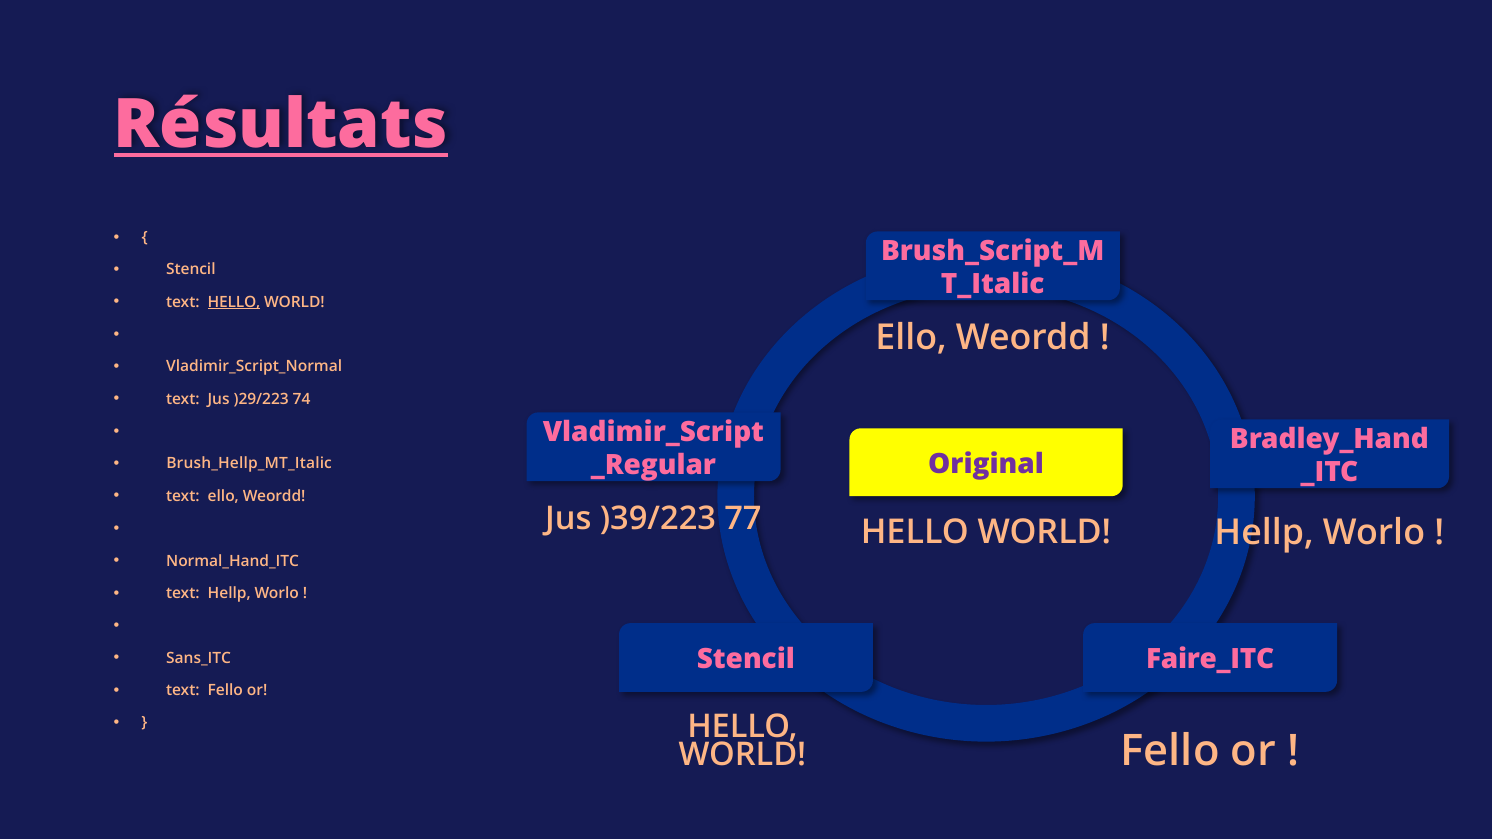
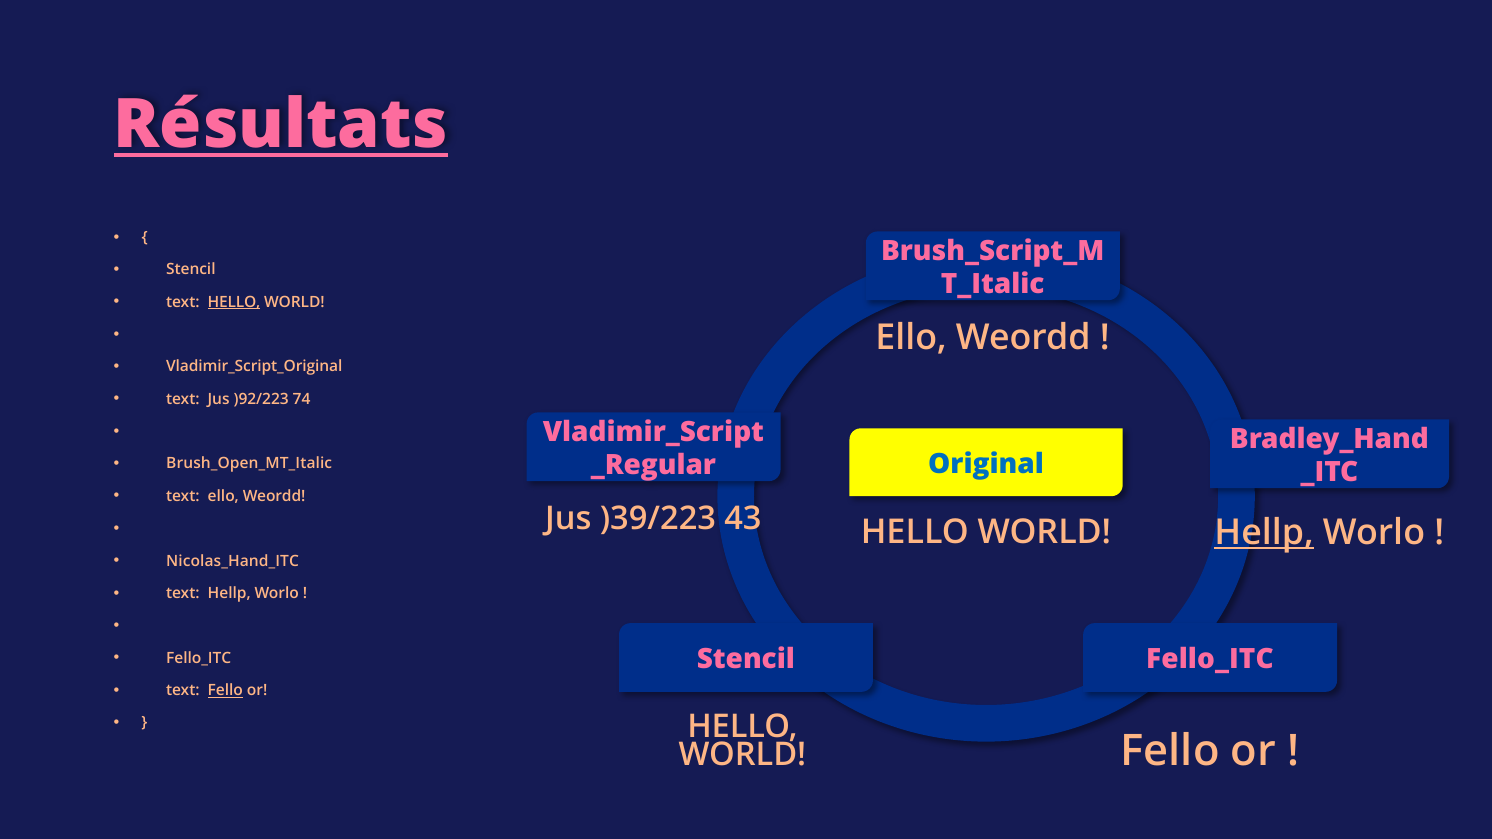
Vladimir_Script_Normal: Vladimir_Script_Normal -> Vladimir_Script_Original
)29/223: )29/223 -> )92/223
Original colour: purple -> blue
Brush_Hellp_MT_Italic: Brush_Hellp_MT_Italic -> Brush_Open_MT_Italic
77: 77 -> 43
Hellp at (1264, 533) underline: none -> present
Normal_Hand_ITC: Normal_Hand_ITC -> Nicolas_Hand_ITC
Stencil Faire_ITC: Faire_ITC -> Fello_ITC
Sans_ITC at (199, 658): Sans_ITC -> Fello_ITC
Fello at (225, 691) underline: none -> present
